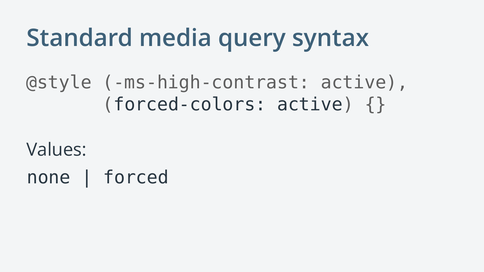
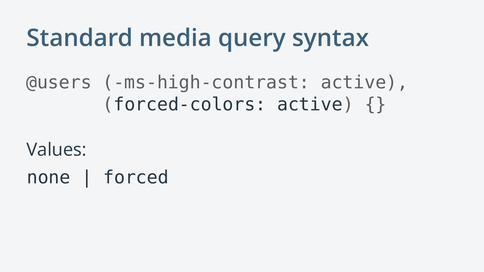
@style: @style -> @users
